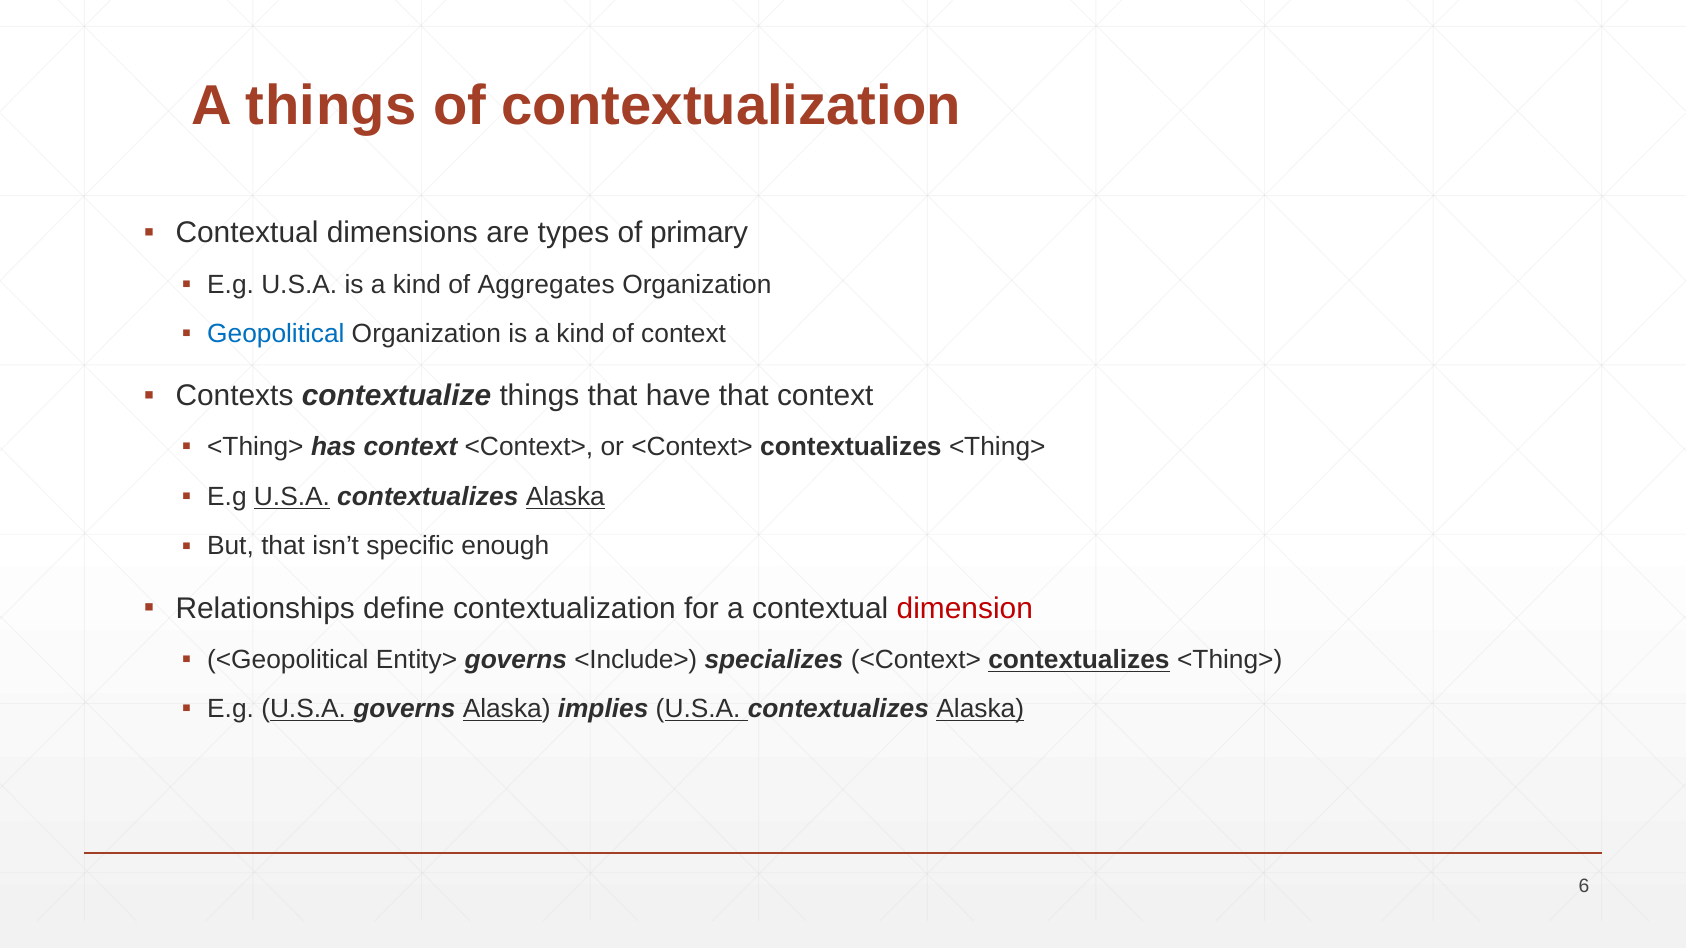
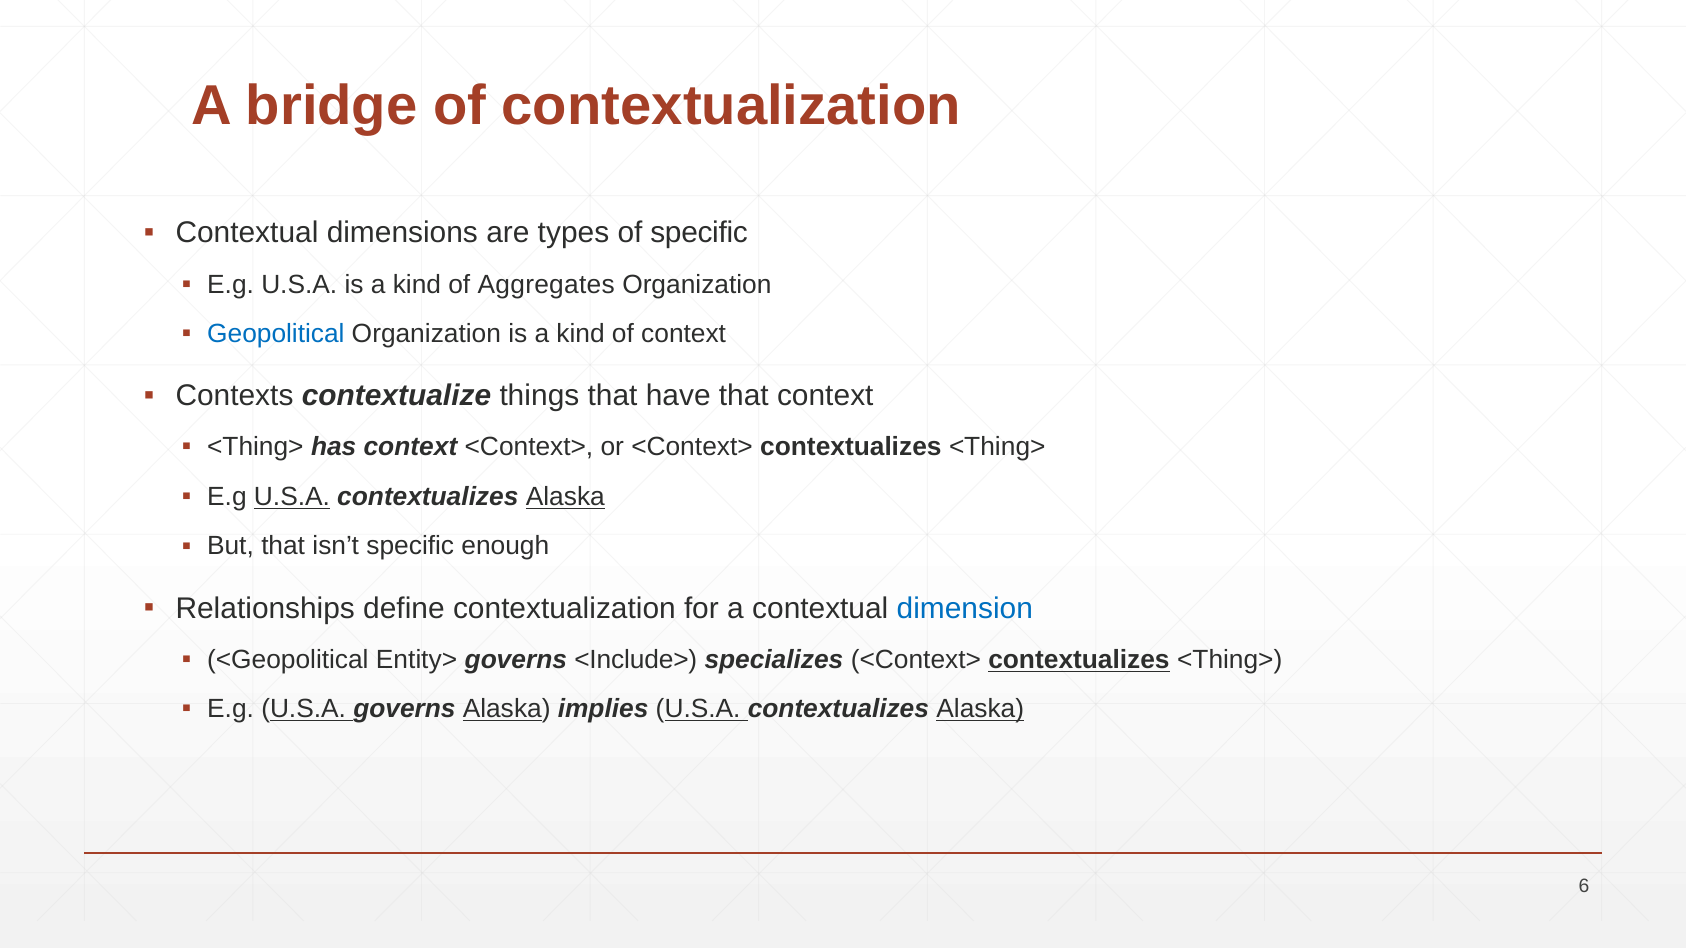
A things: things -> bridge
of primary: primary -> specific
dimension colour: red -> blue
